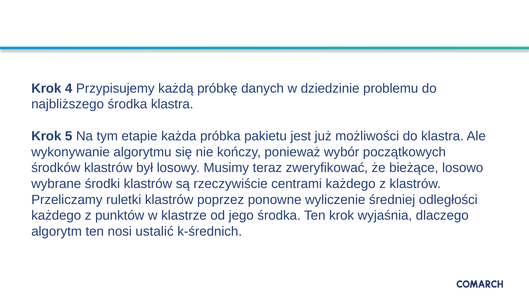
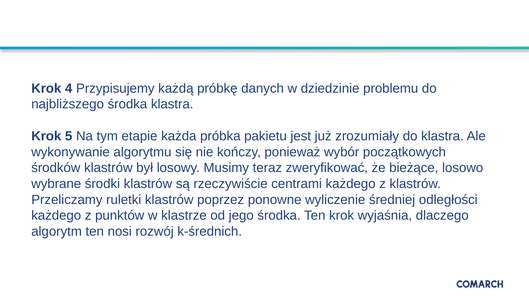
możliwości: możliwości -> zrozumiały
ustalić: ustalić -> rozwój
